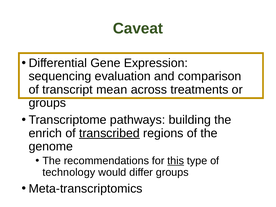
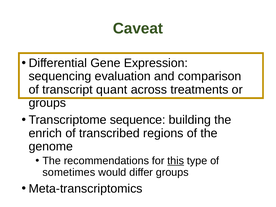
mean: mean -> quant
pathways: pathways -> sequence
transcribed underline: present -> none
technology: technology -> sometimes
